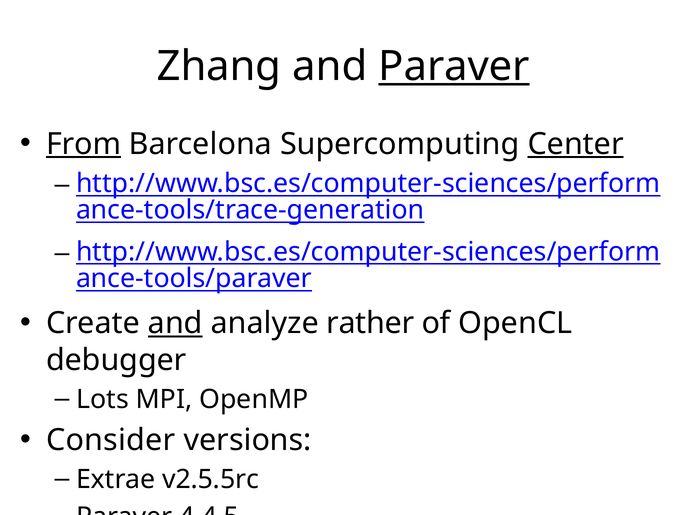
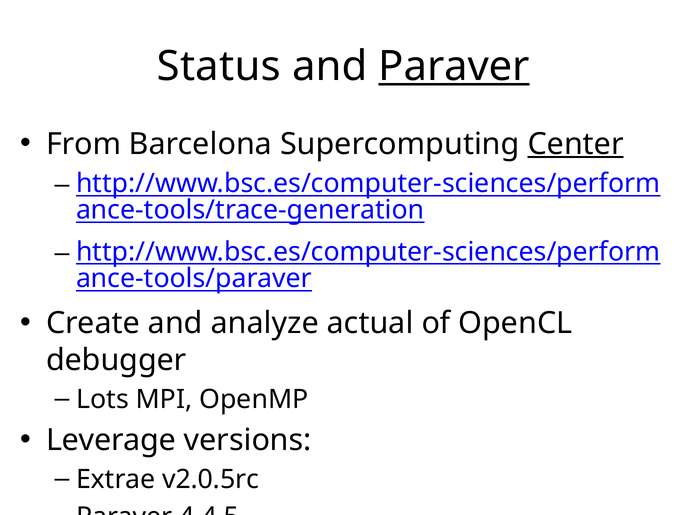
Zhang: Zhang -> Status
From underline: present -> none
and at (175, 324) underline: present -> none
rather: rather -> actual
Consider: Consider -> Leverage
v2.5.5rc: v2.5.5rc -> v2.0.5rc
